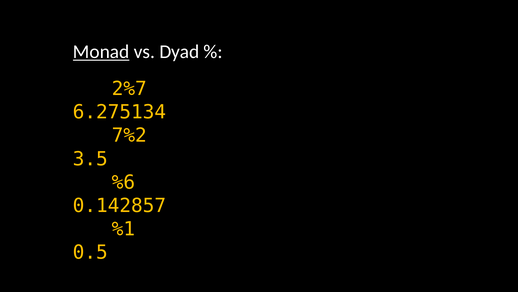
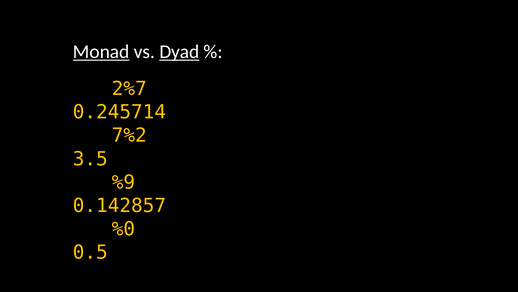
Dyad underline: none -> present
6.275134: 6.275134 -> 0.245714
%6: %6 -> %9
%1: %1 -> %0
